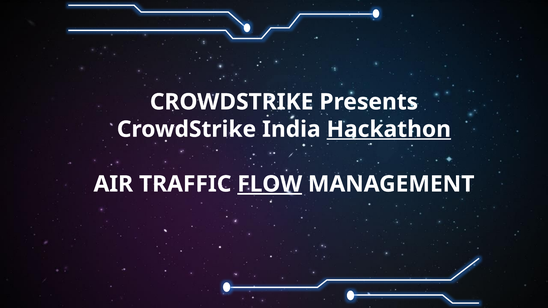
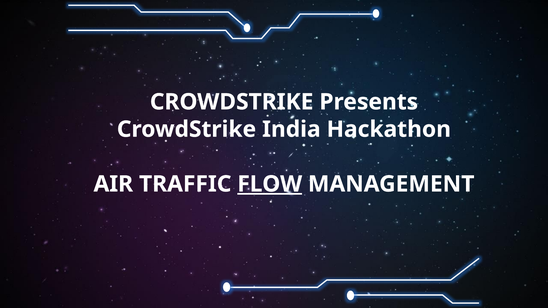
Hackathon underline: present -> none
